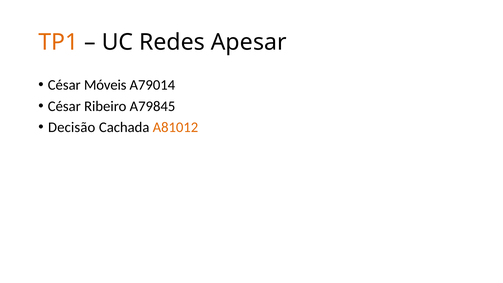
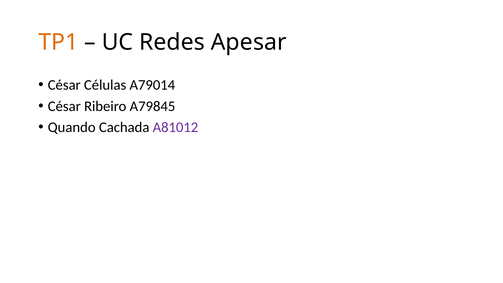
Móveis: Móveis -> Células
Decisão: Decisão -> Quando
A81012 colour: orange -> purple
